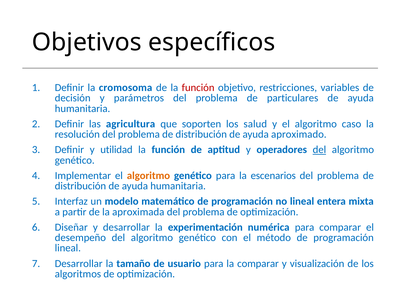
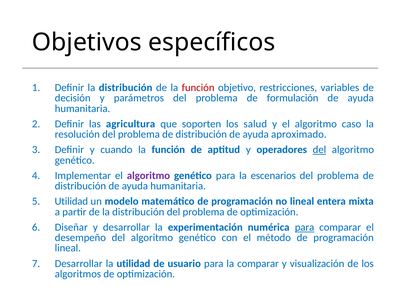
Definir la cromosoma: cromosoma -> distribución
particulares: particulares -> formulación
utilidad: utilidad -> cuando
algoritmo at (148, 176) colour: orange -> purple
Interfaz at (71, 202): Interfaz -> Utilidad
de la aproximada: aproximada -> distribución
para at (305, 228) underline: none -> present
la tamaño: tamaño -> utilidad
